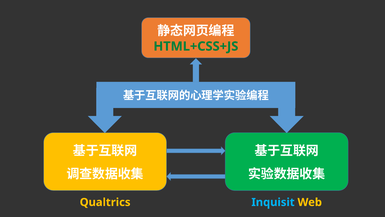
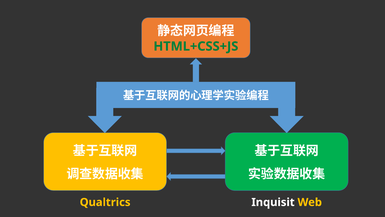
Inquisit colour: light blue -> white
